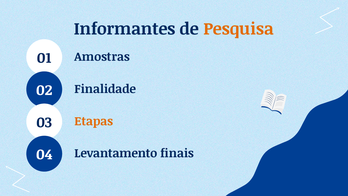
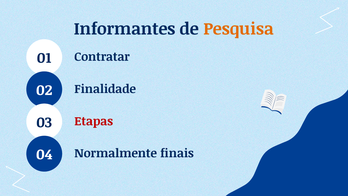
Amostras: Amostras -> Contratar
Etapas colour: orange -> red
Levantamento: Levantamento -> Normalmente
